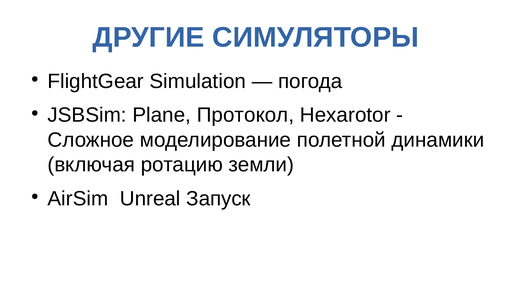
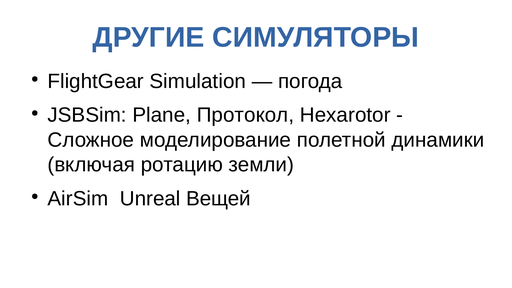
Запуск: Запуск -> Вещей
